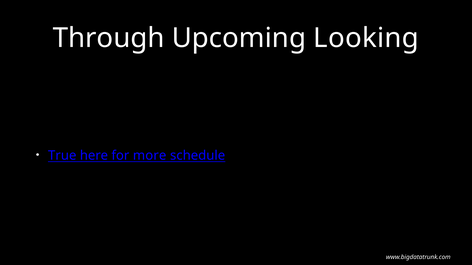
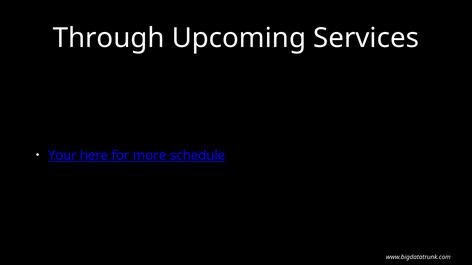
Looking: Looking -> Services
True: True -> Your
